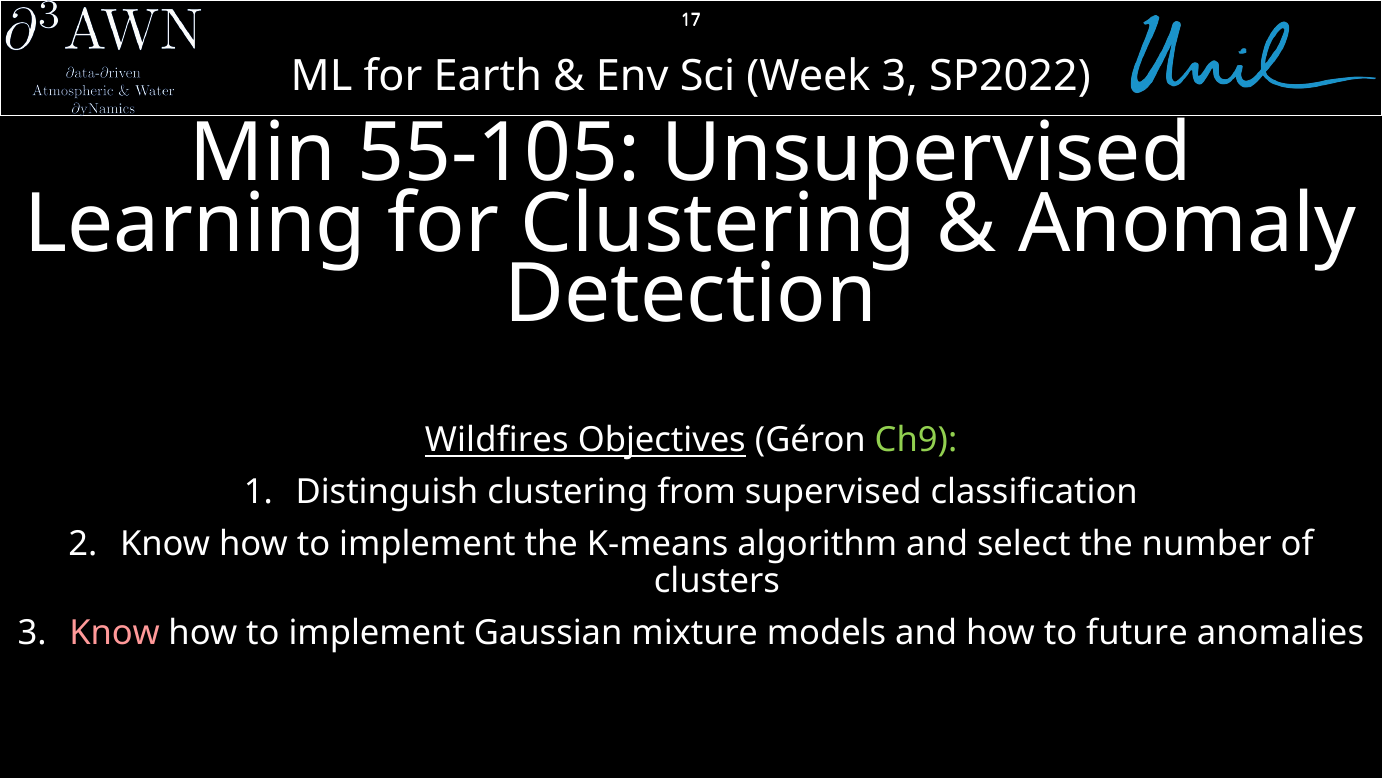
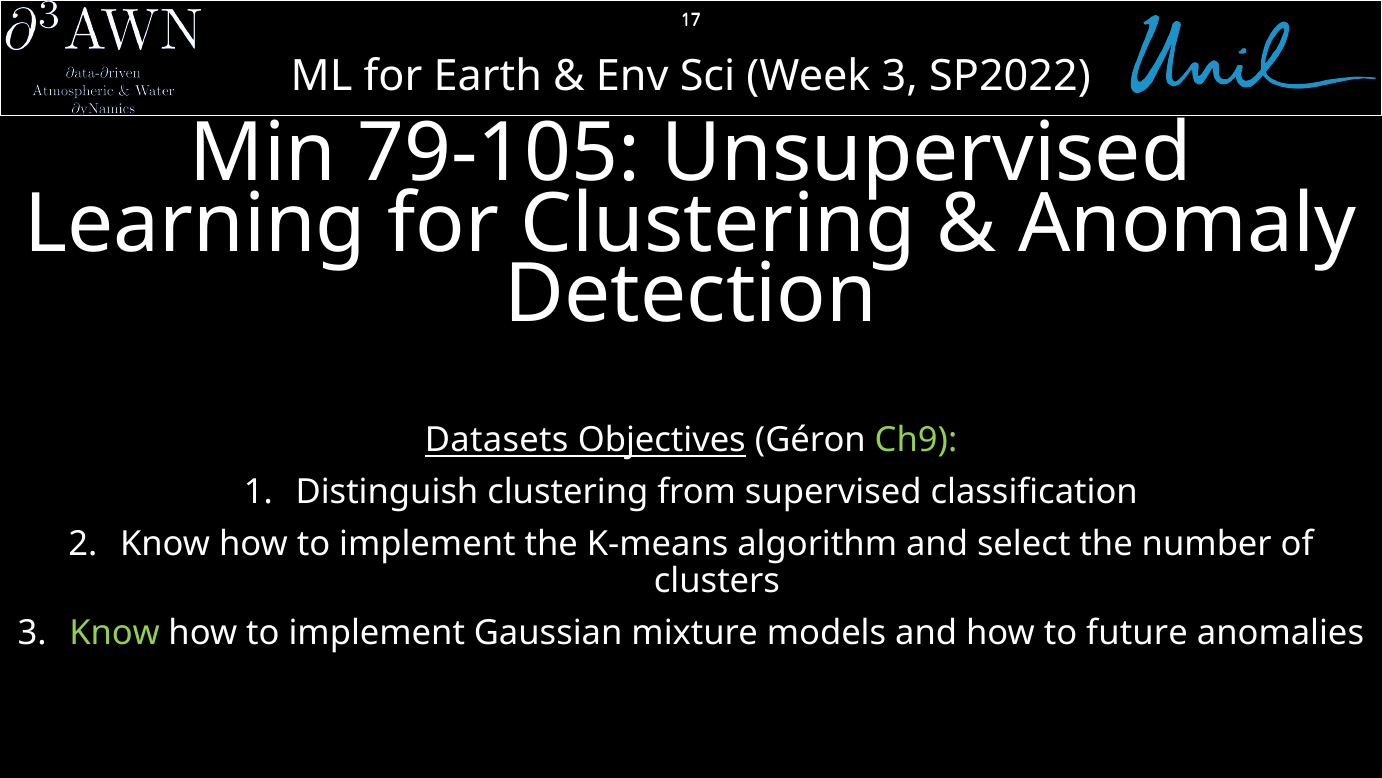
55-105: 55-105 -> 79-105
Wildfires: Wildfires -> Datasets
Know at (115, 633) colour: pink -> light green
